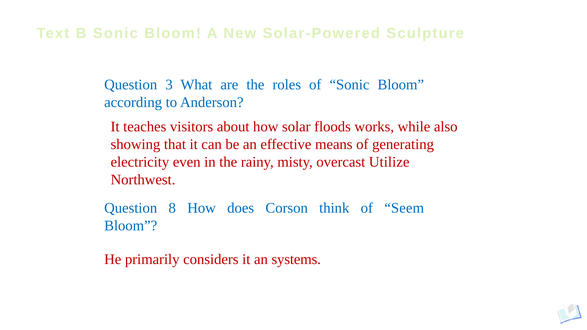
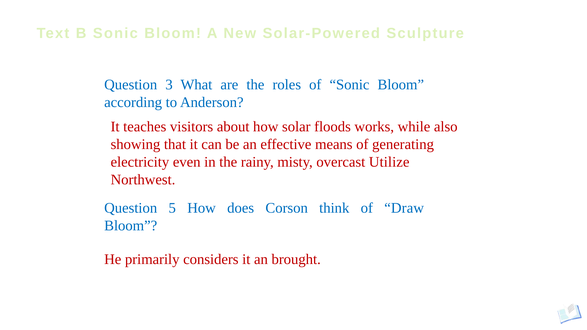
8: 8 -> 5
Seem: Seem -> Draw
systems: systems -> brought
